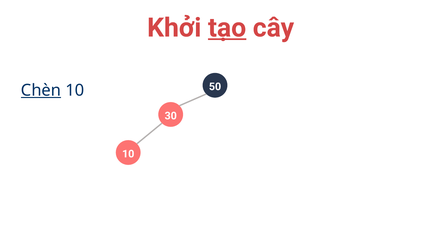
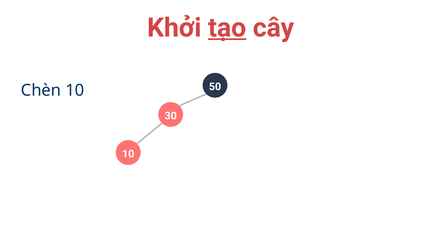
Chèn underline: present -> none
